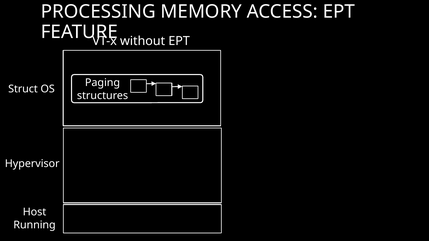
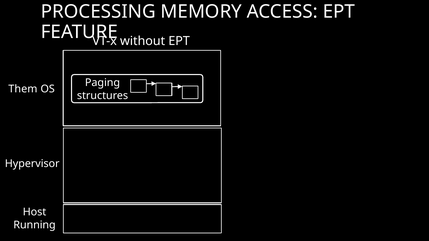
Struct: Struct -> Them
